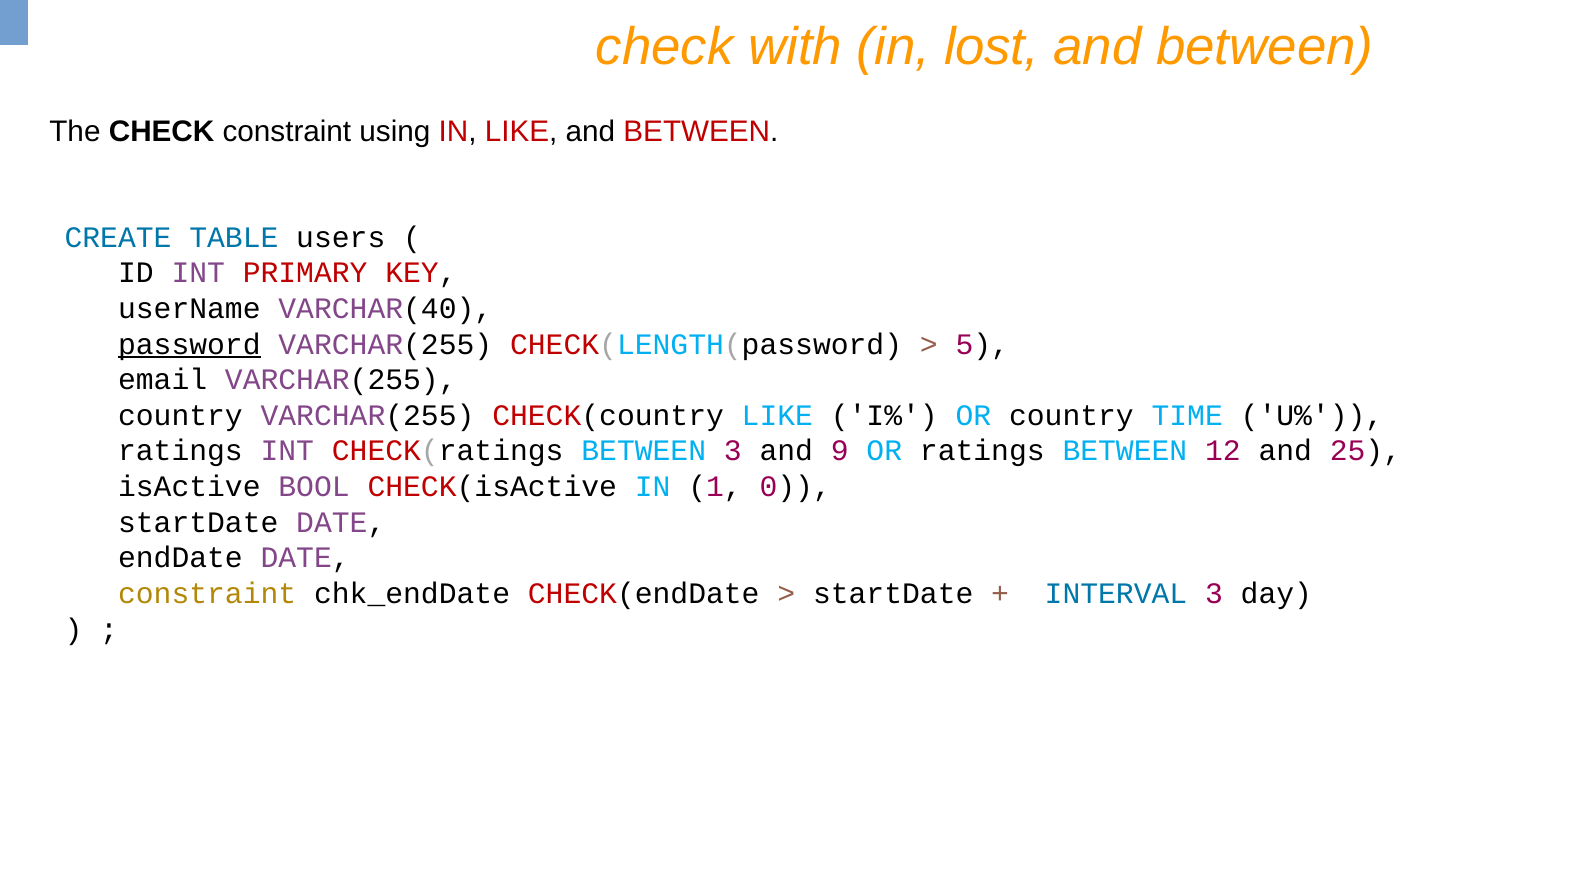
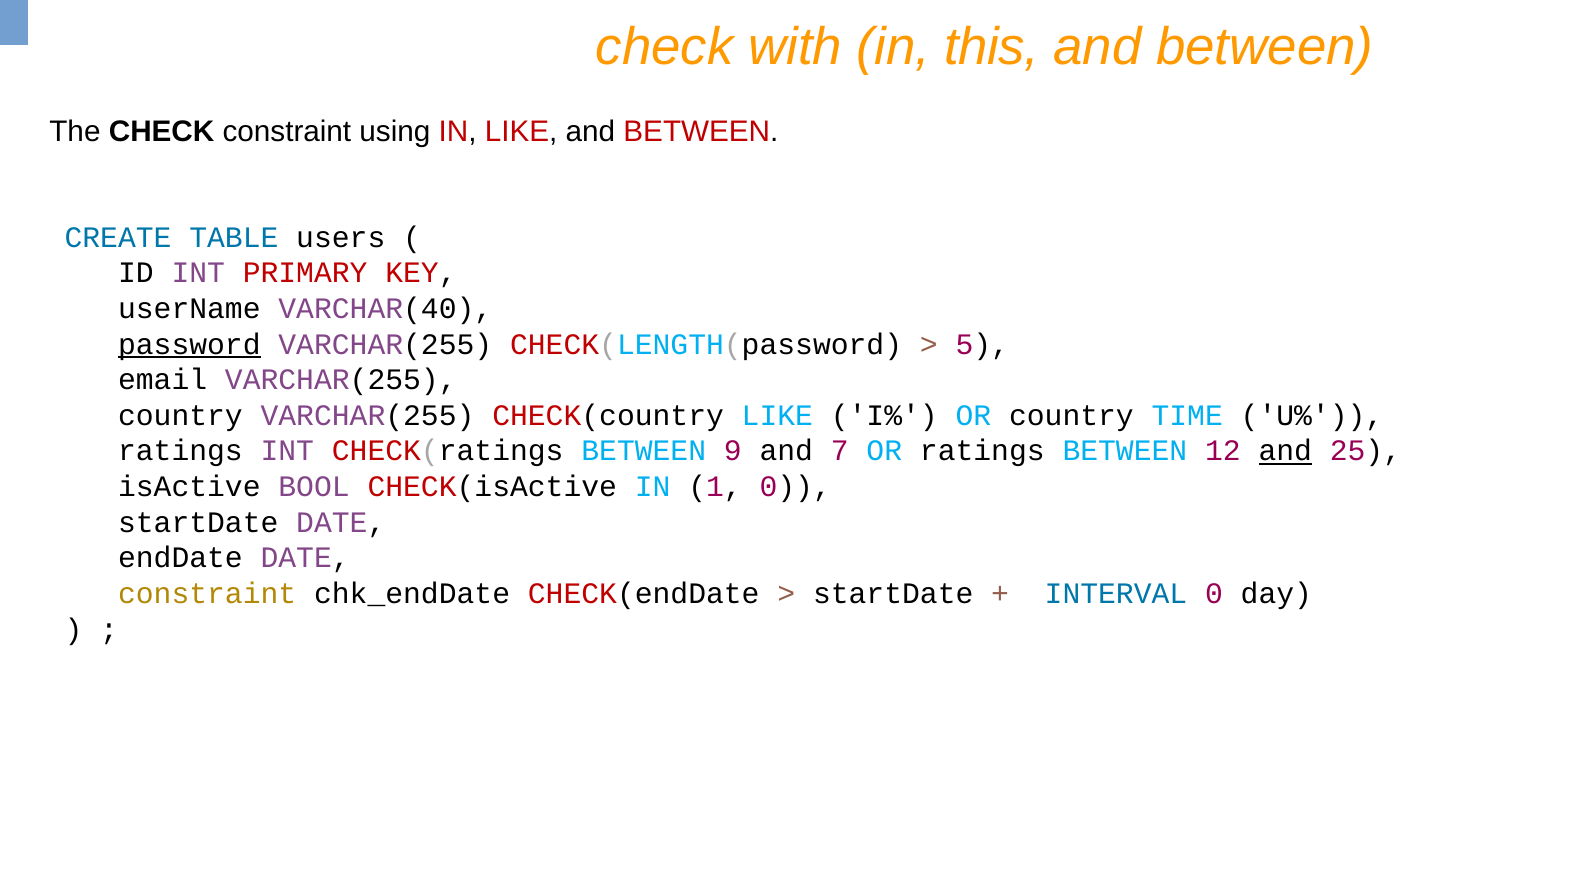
lost: lost -> this
BETWEEN 3: 3 -> 9
9: 9 -> 7
and at (1285, 451) underline: none -> present
INTERVAL 3: 3 -> 0
